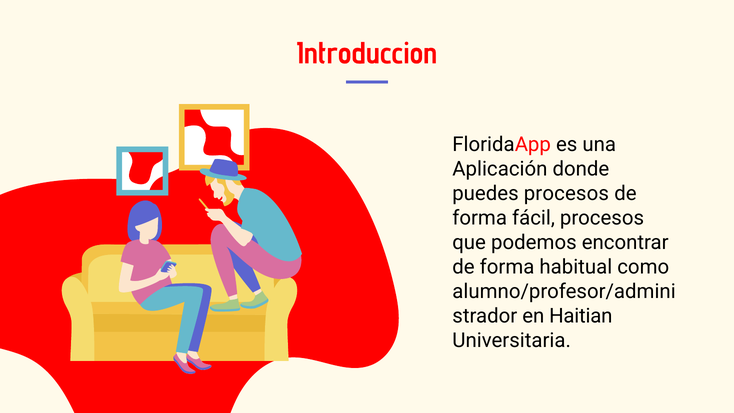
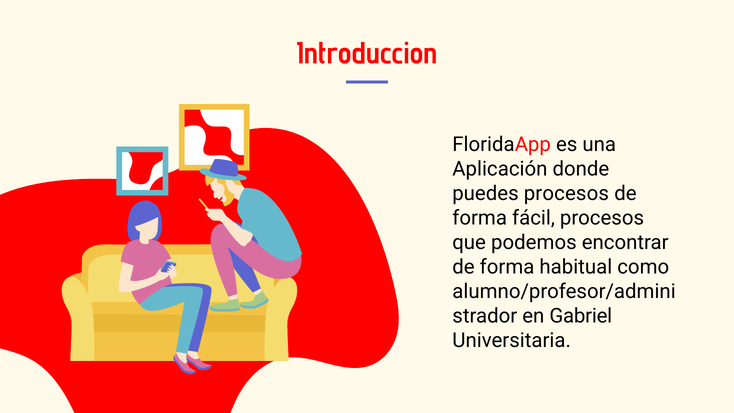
Haitian: Haitian -> Gabriel
